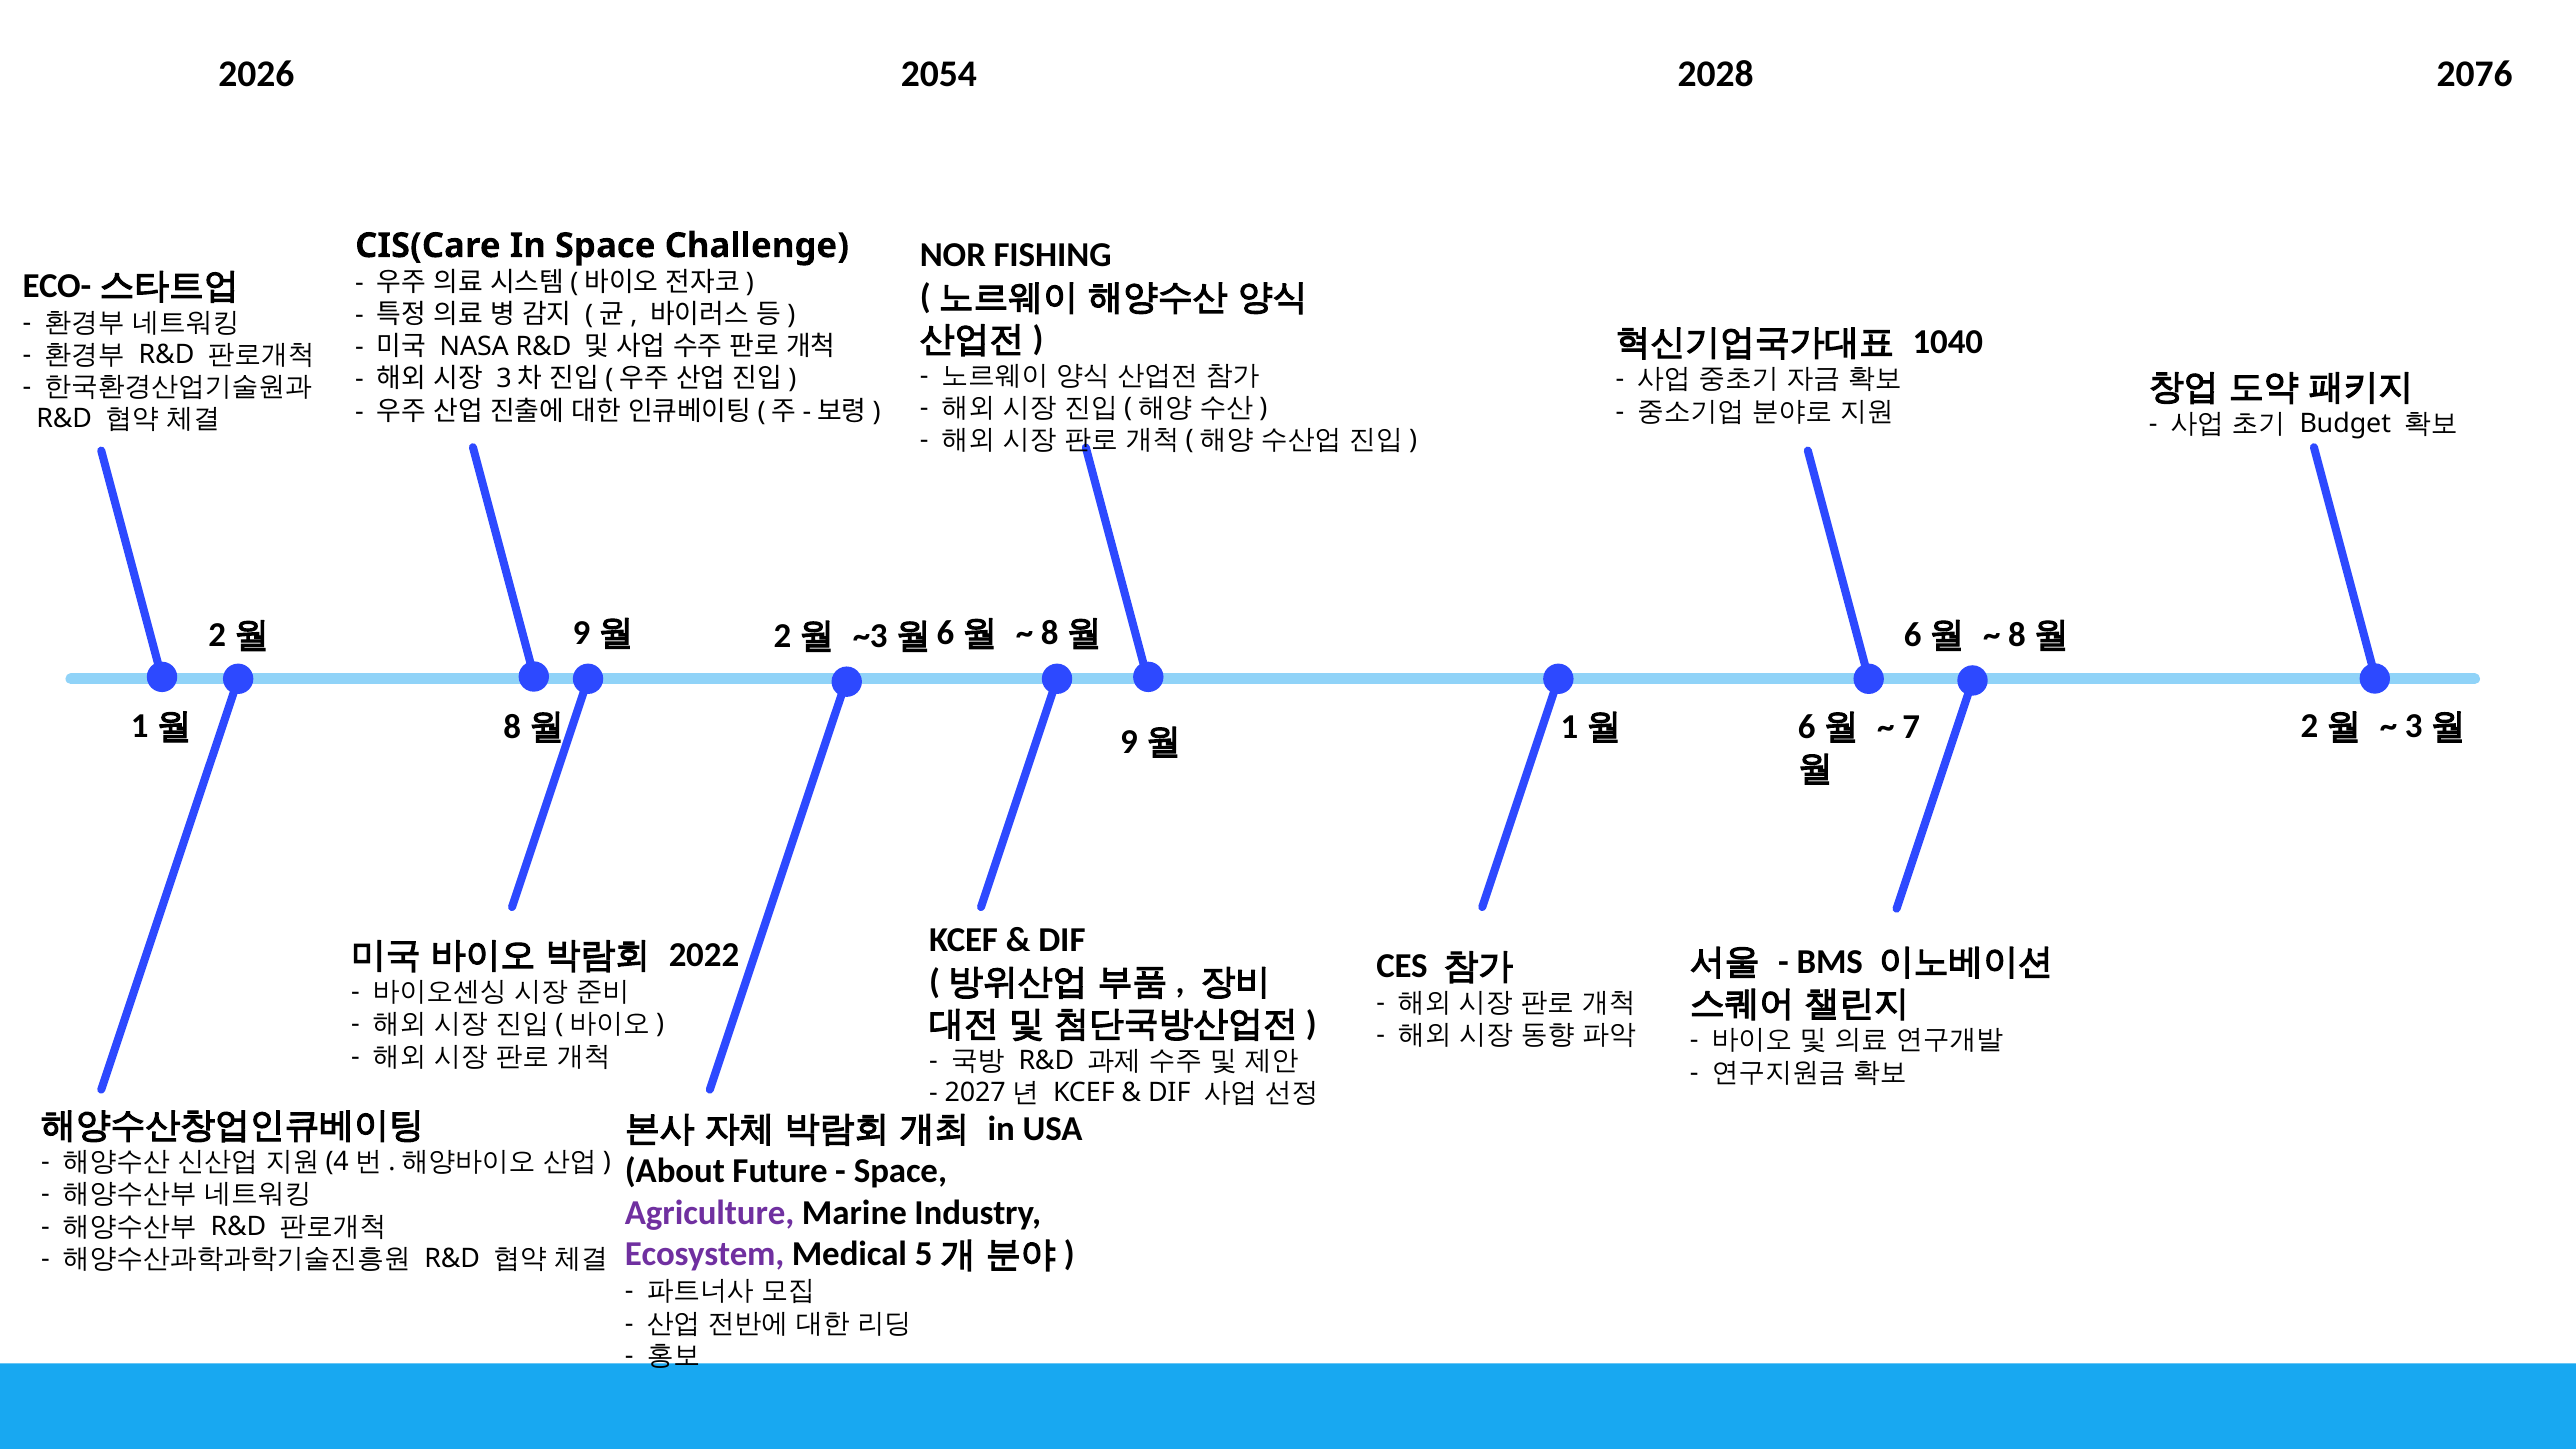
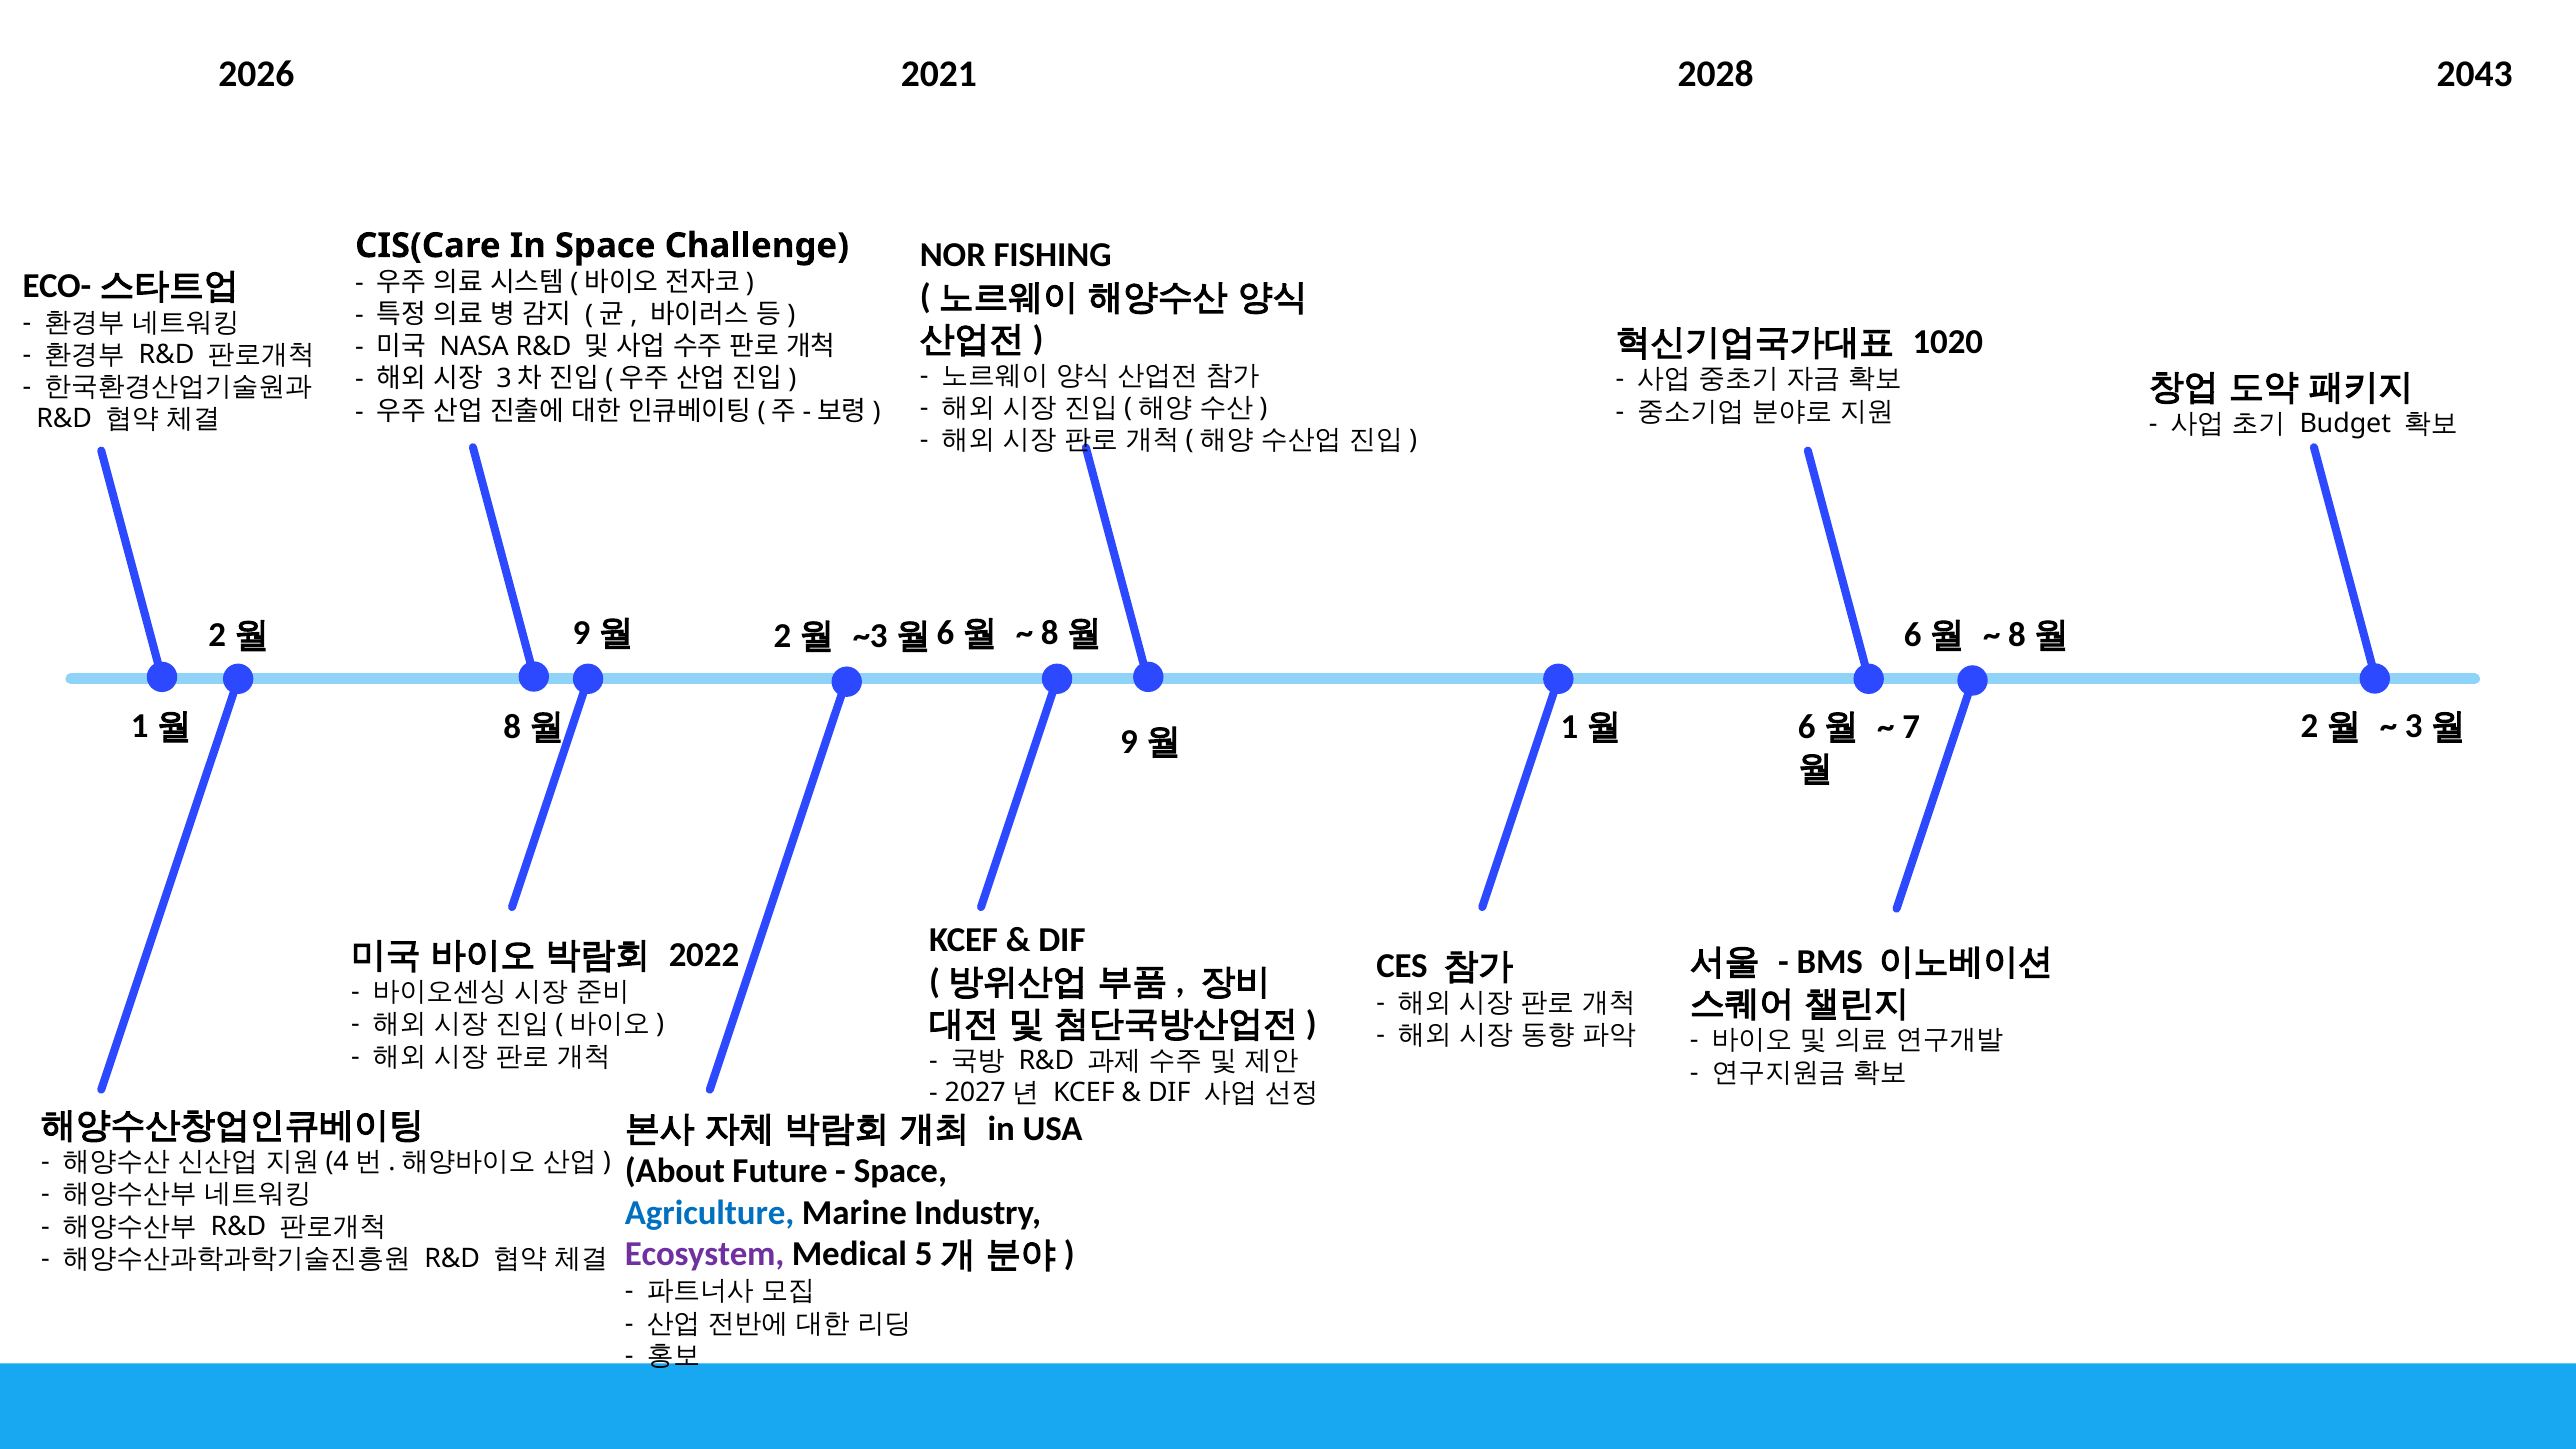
2054: 2054 -> 2021
2076: 2076 -> 2043
1040: 1040 -> 1020
Agriculture colour: purple -> blue
